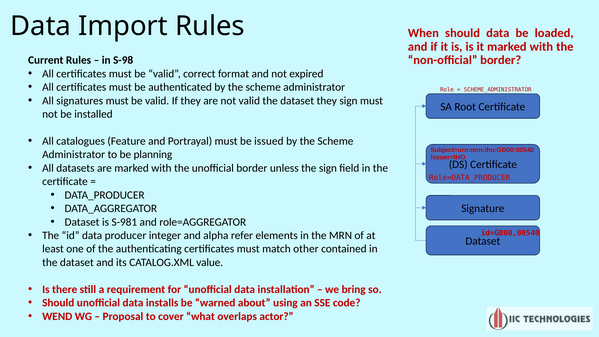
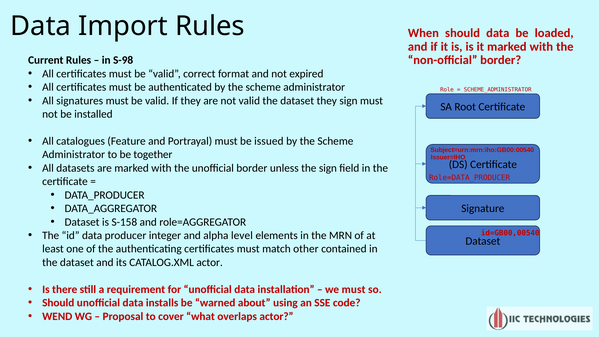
planning: planning -> together
S-981: S-981 -> S-158
refer: refer -> level
CATALOG.XML value: value -> actor
we bring: bring -> must
